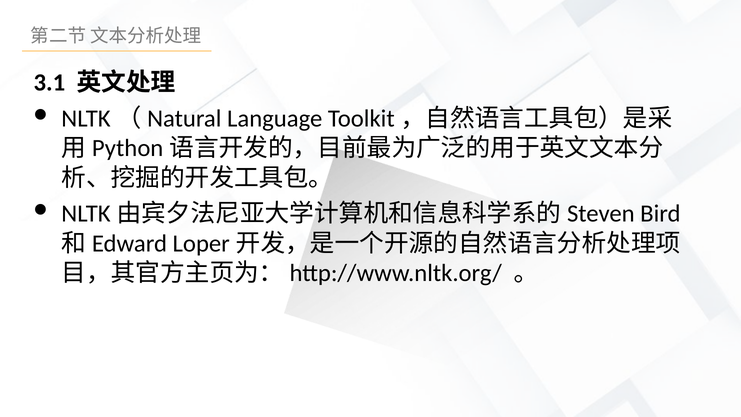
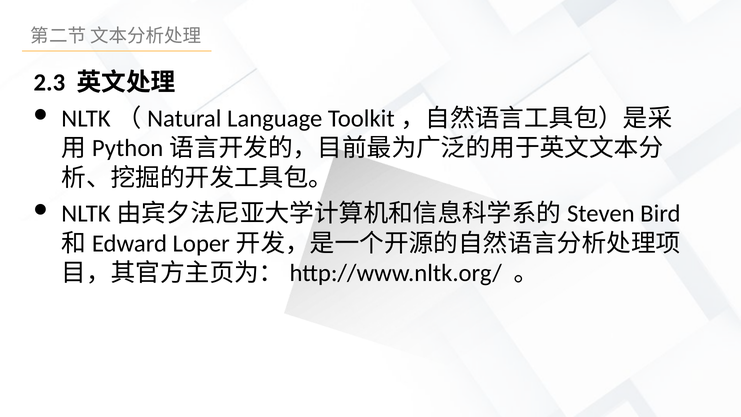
3.1: 3.1 -> 2.3
